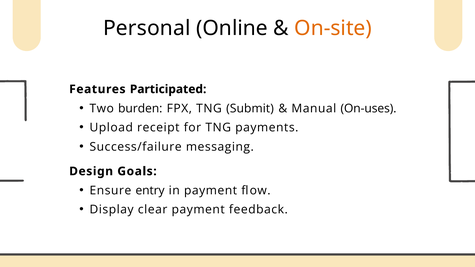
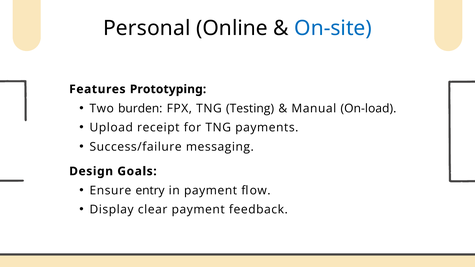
On-site colour: orange -> blue
Participated: Participated -> Prototyping
Submit: Submit -> Testing
On-uses: On-uses -> On-load
